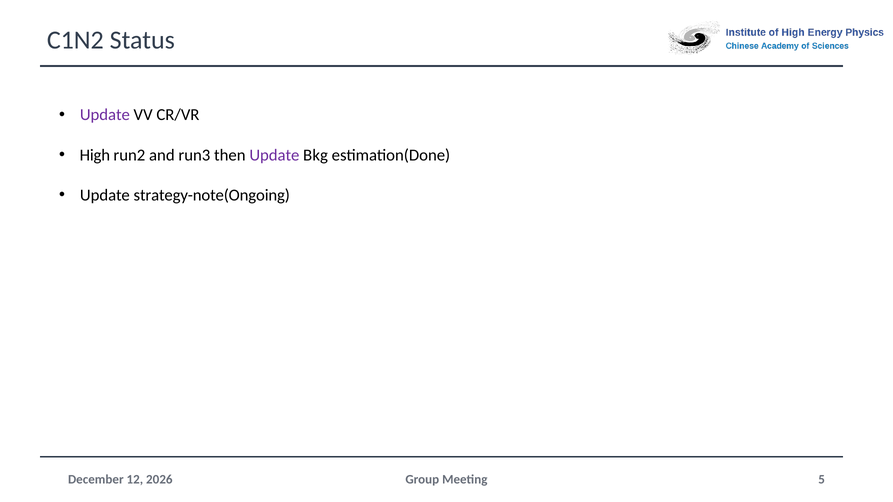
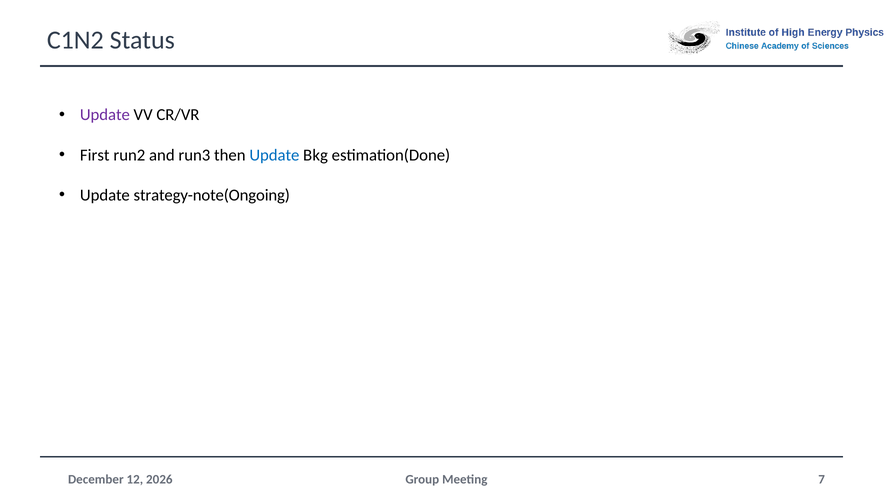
High: High -> First
Update at (274, 155) colour: purple -> blue
5: 5 -> 7
